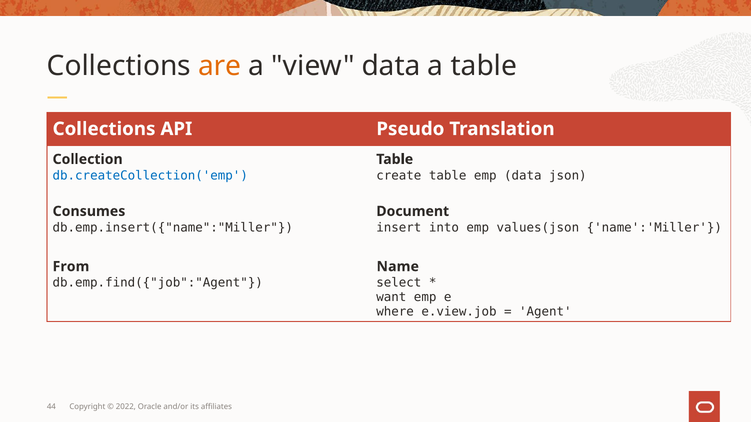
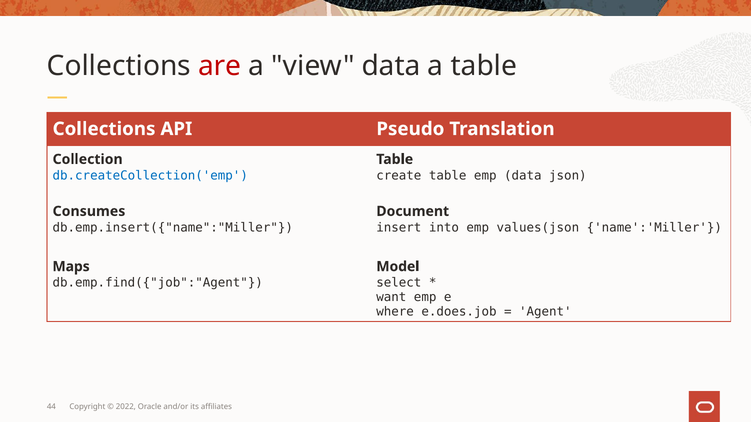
are colour: orange -> red
From: From -> Maps
Name: Name -> Model
e.view.job: e.view.job -> e.does.job
